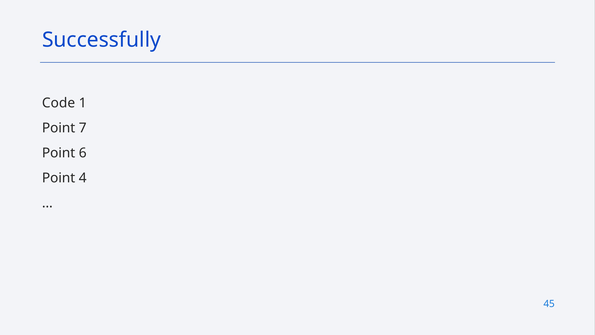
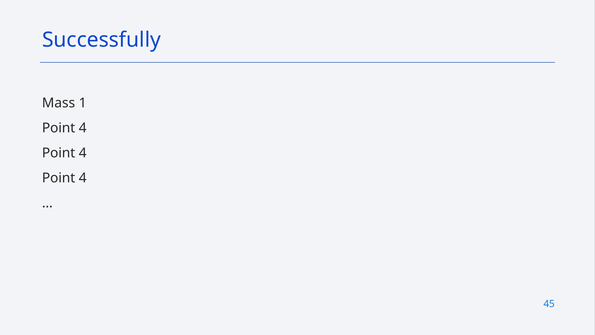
Code: Code -> Mass
7 at (83, 128): 7 -> 4
6 at (83, 153): 6 -> 4
